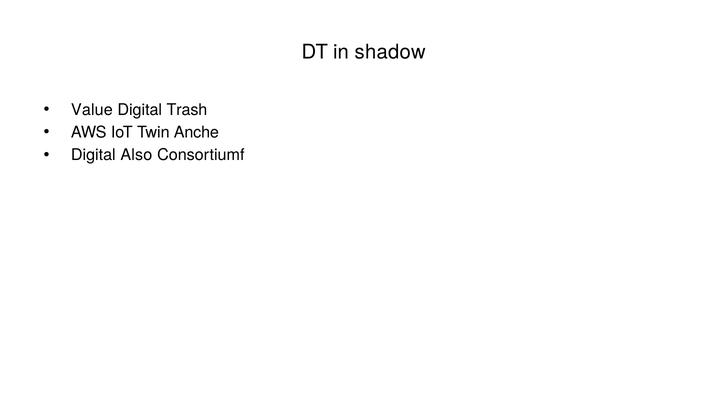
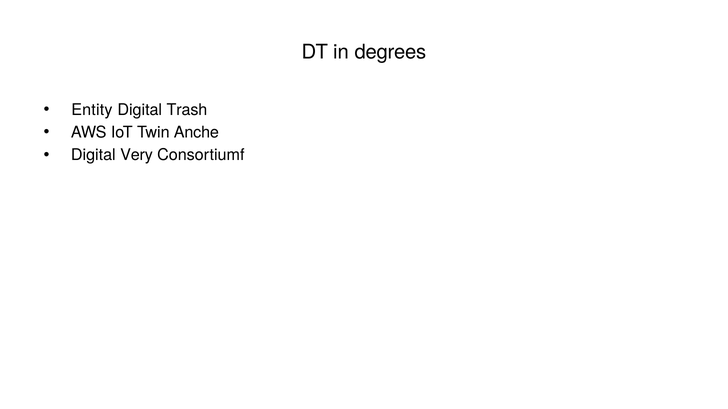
shadow: shadow -> degrees
Value: Value -> Entity
Also: Also -> Very
